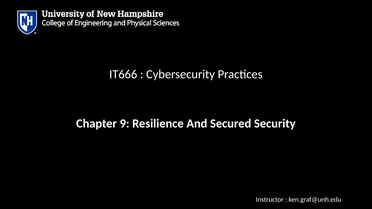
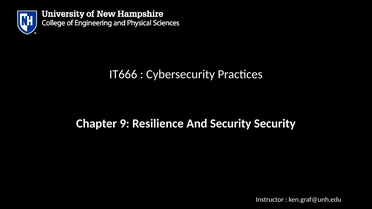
And Secured: Secured -> Security
